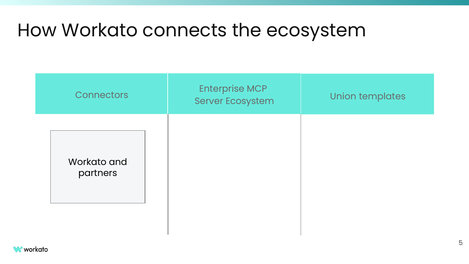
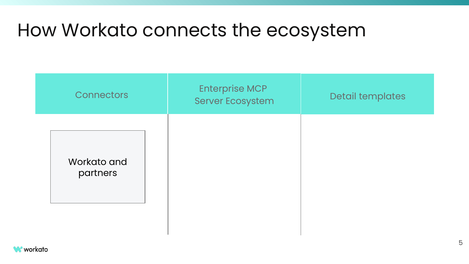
Union: Union -> Detail
